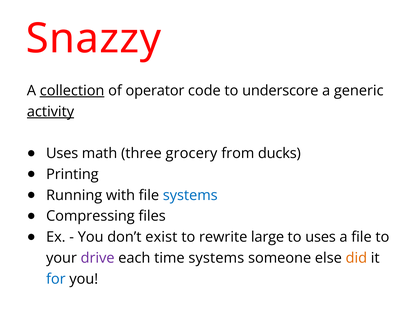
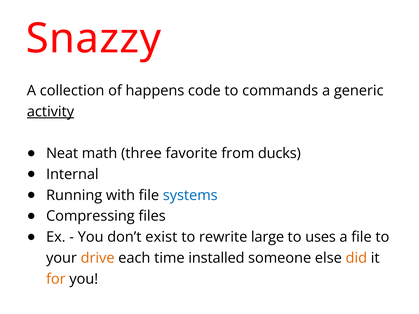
collection underline: present -> none
operator: operator -> happens
underscore: underscore -> commands
Uses at (62, 154): Uses -> Neat
grocery: grocery -> favorite
Printing: Printing -> Internal
drive colour: purple -> orange
time systems: systems -> installed
for colour: blue -> orange
